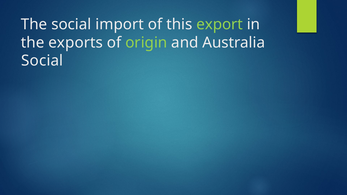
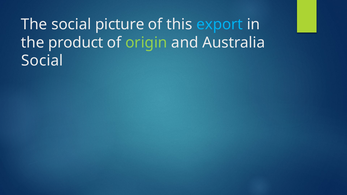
import: import -> picture
export colour: light green -> light blue
exports: exports -> product
